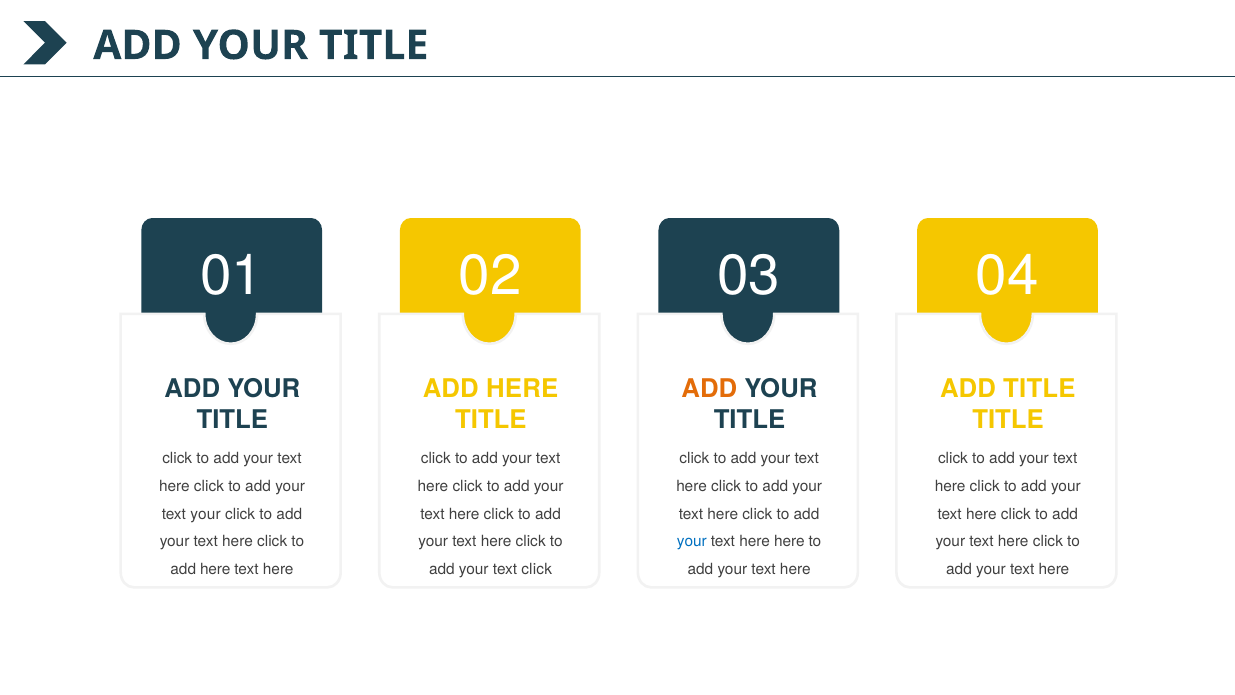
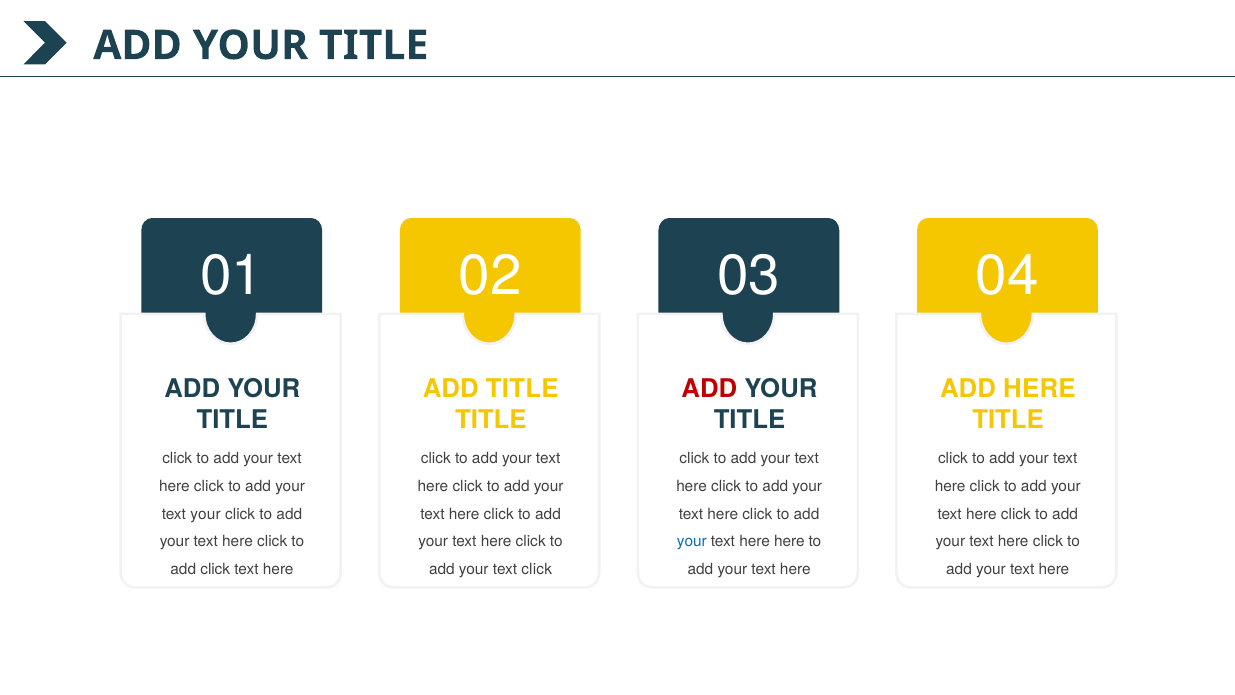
HERE at (522, 389): HERE -> TITLE
ADD at (709, 389) colour: orange -> red
ADD TITLE: TITLE -> HERE
here at (215, 569): here -> click
